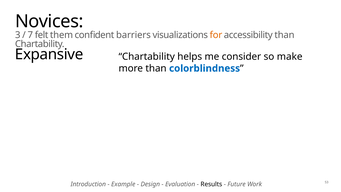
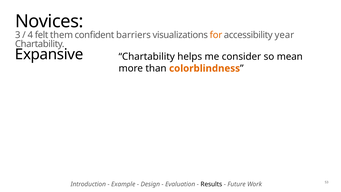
7: 7 -> 4
accessibility than: than -> year
make: make -> mean
colorblindness colour: blue -> orange
